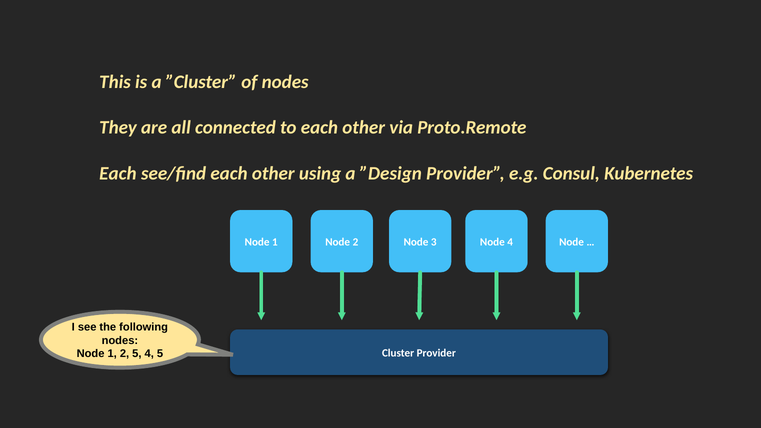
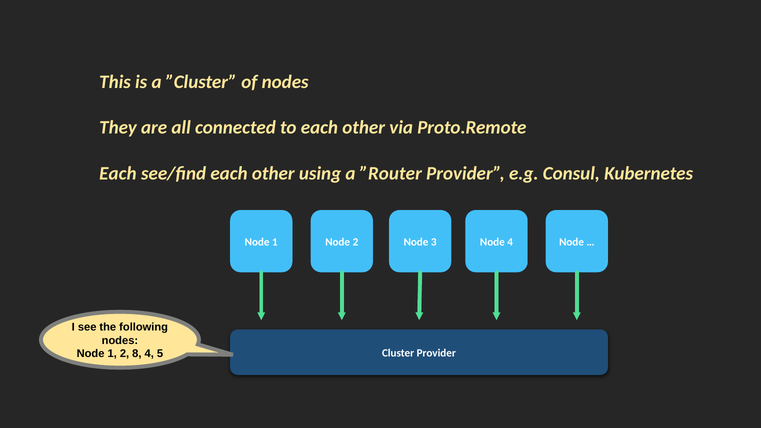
”Design: ”Design -> ”Router
2 5: 5 -> 8
